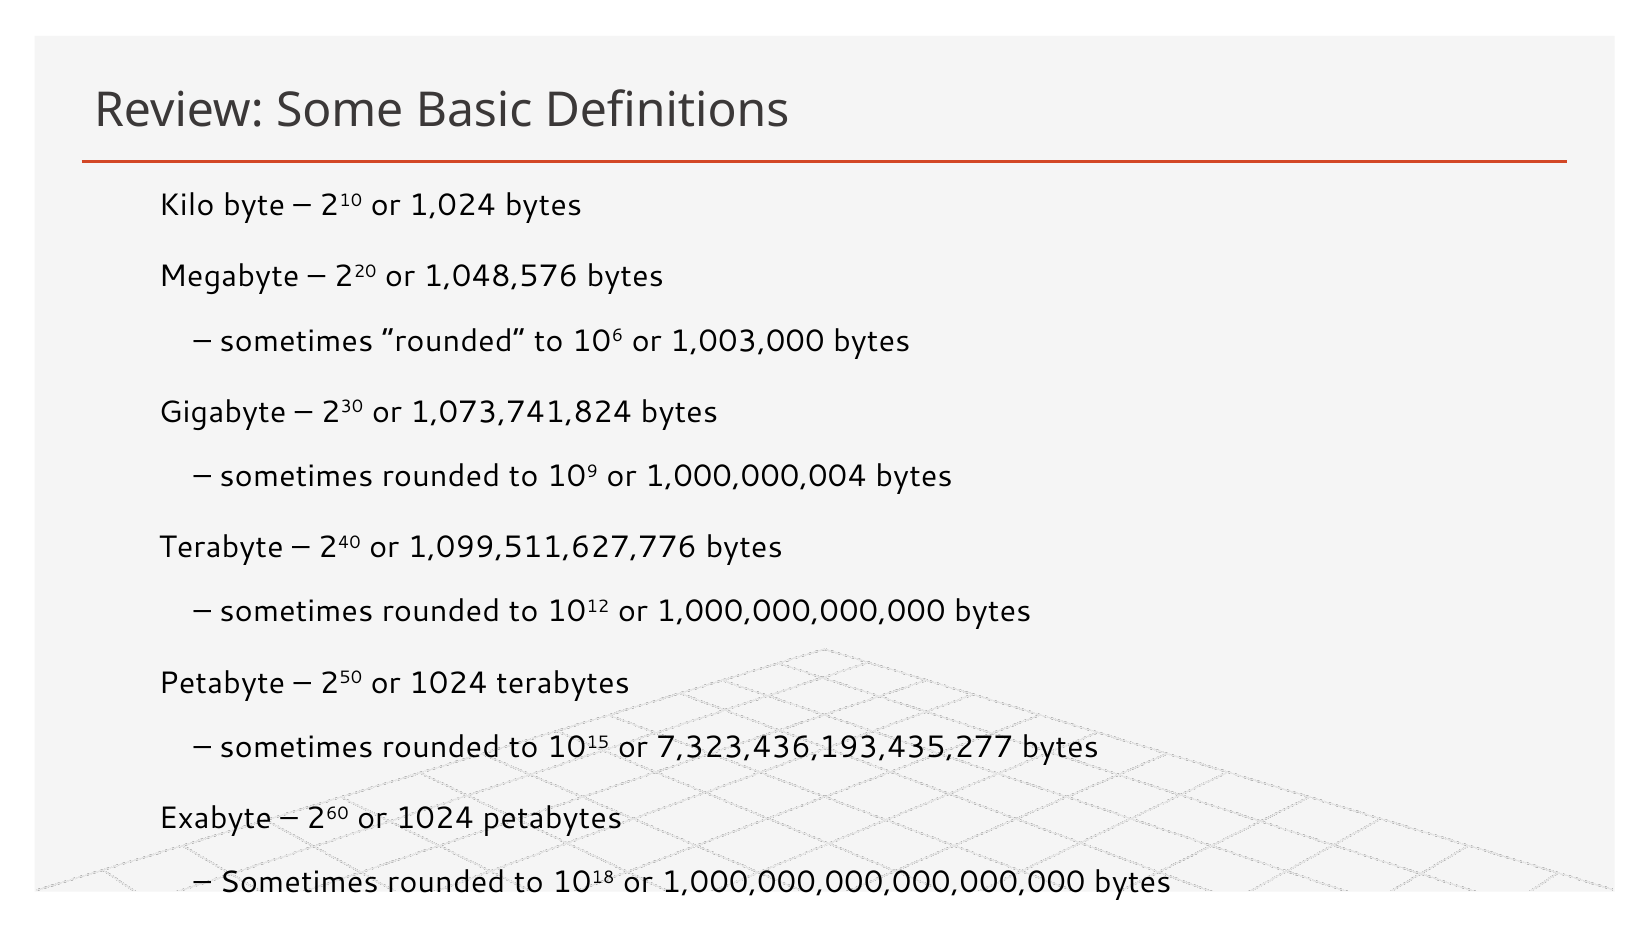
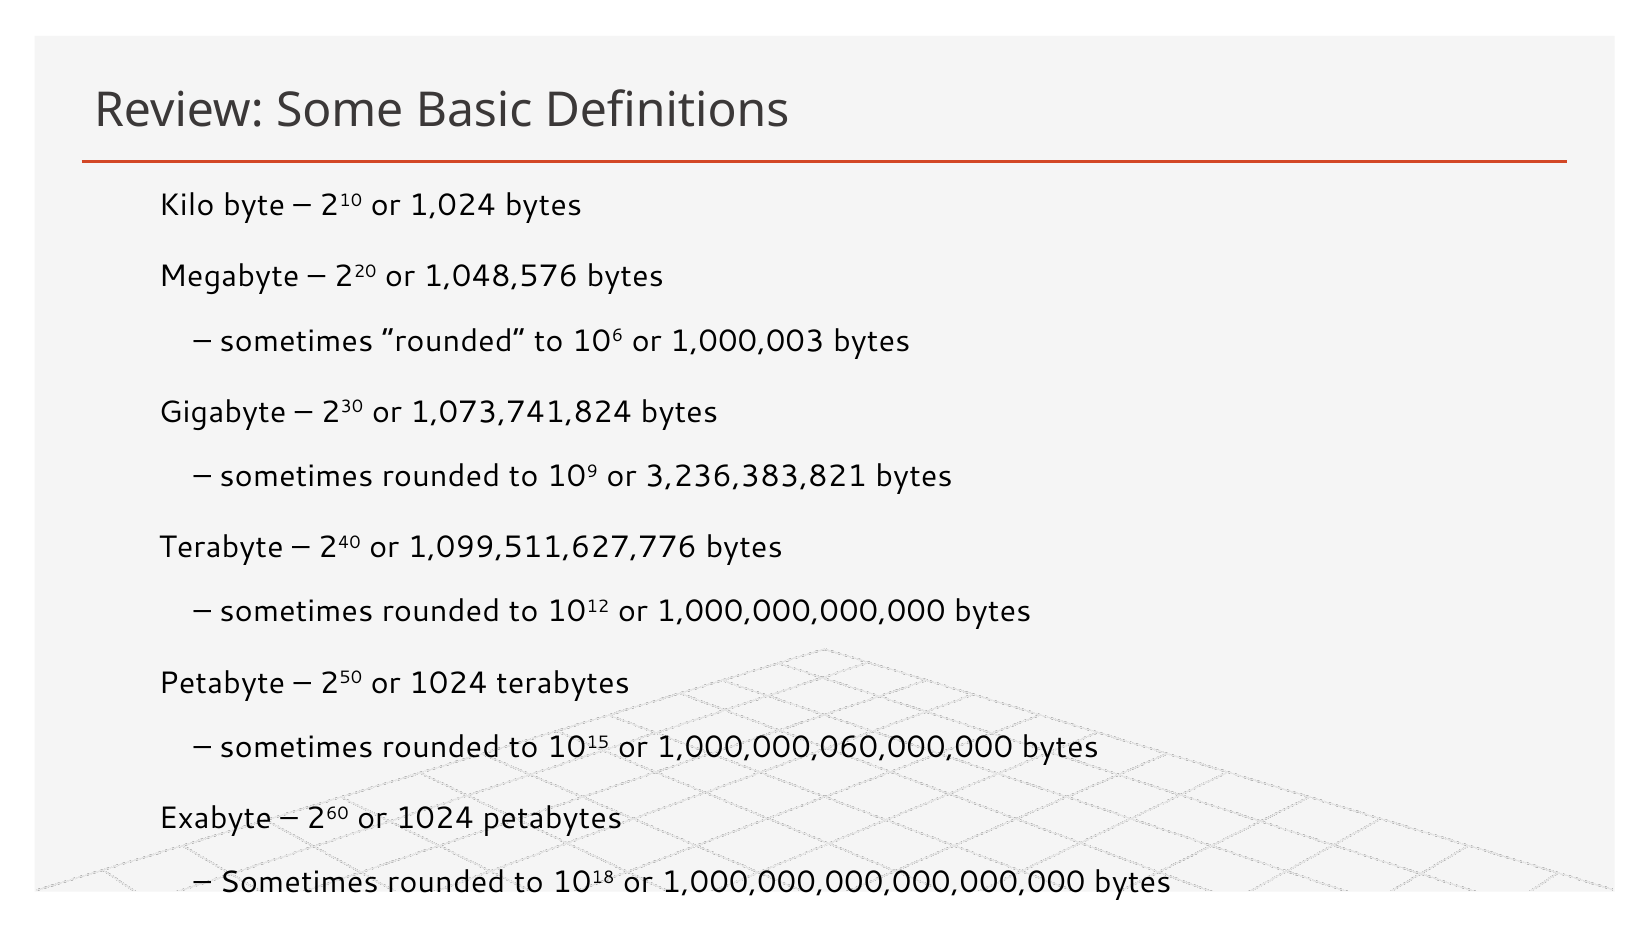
1,003,000: 1,003,000 -> 1,000,003
1,000,000,004: 1,000,000,004 -> 3,236,383,821
7,323,436,193,435,277: 7,323,436,193,435,277 -> 1,000,000,060,000,000
